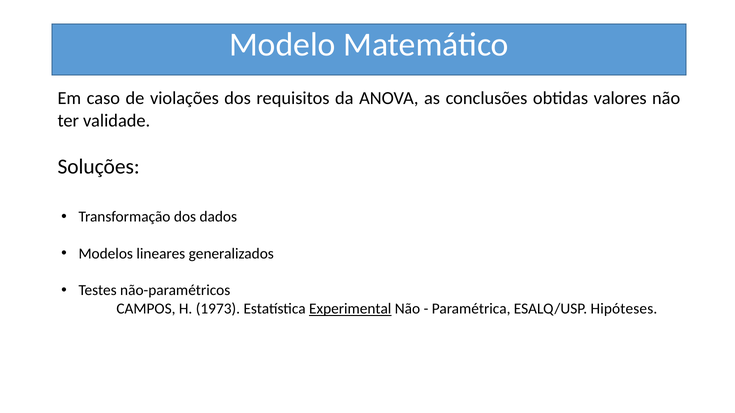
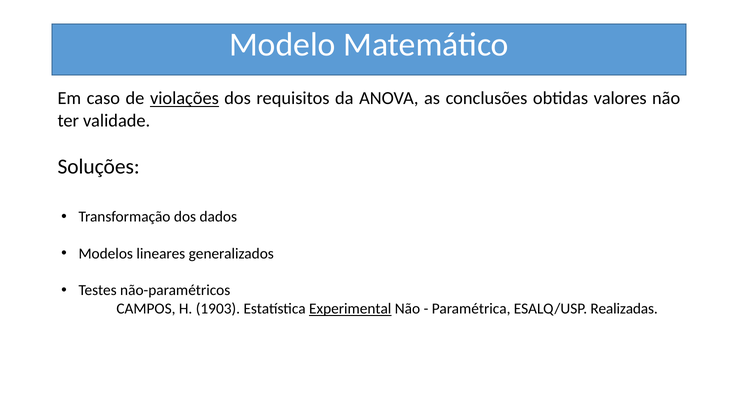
violações underline: none -> present
1973: 1973 -> 1903
Hipóteses: Hipóteses -> Realizadas
